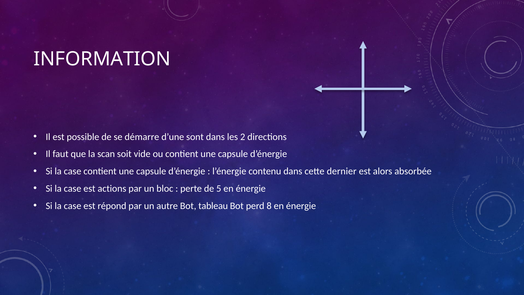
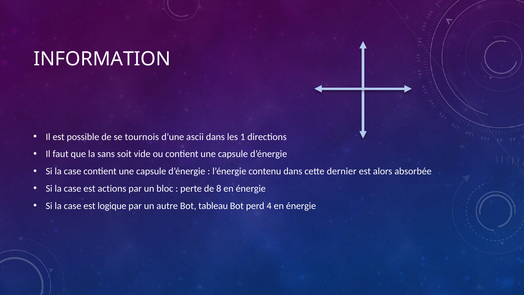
démarre: démarre -> tournois
sont: sont -> ascii
2: 2 -> 1
scan: scan -> sans
5: 5 -> 8
répond: répond -> logique
8: 8 -> 4
